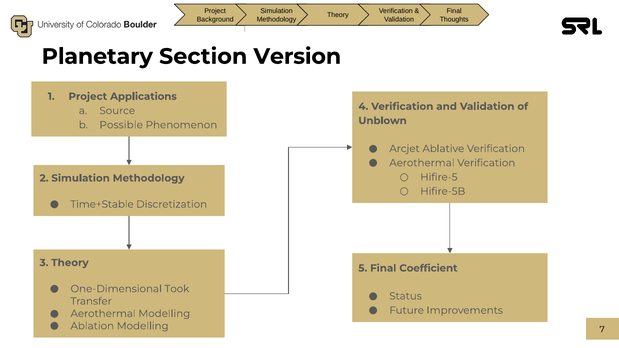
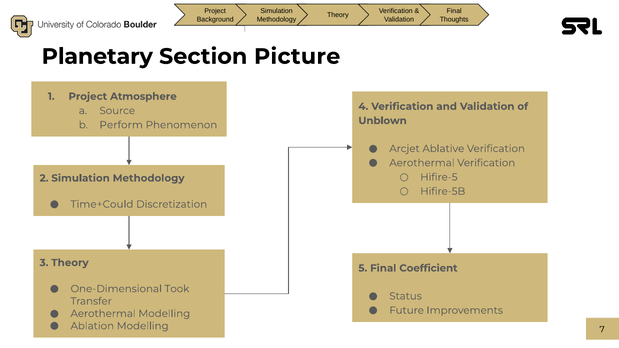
Version: Version -> Picture
Applications: Applications -> Atmosphere
Possible: Possible -> Perform
Time+Stable: Time+Stable -> Time+Could
